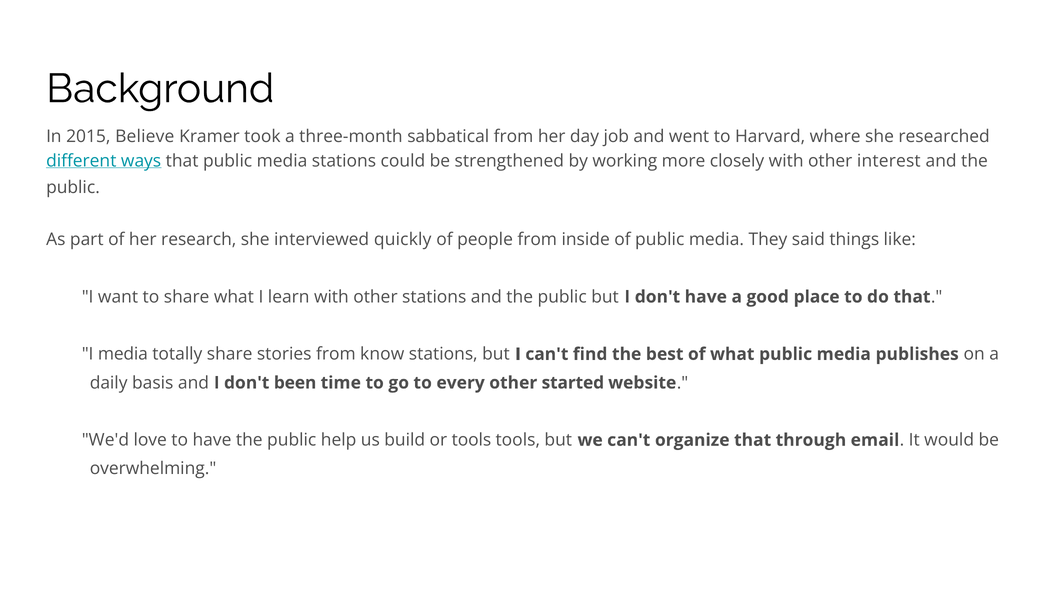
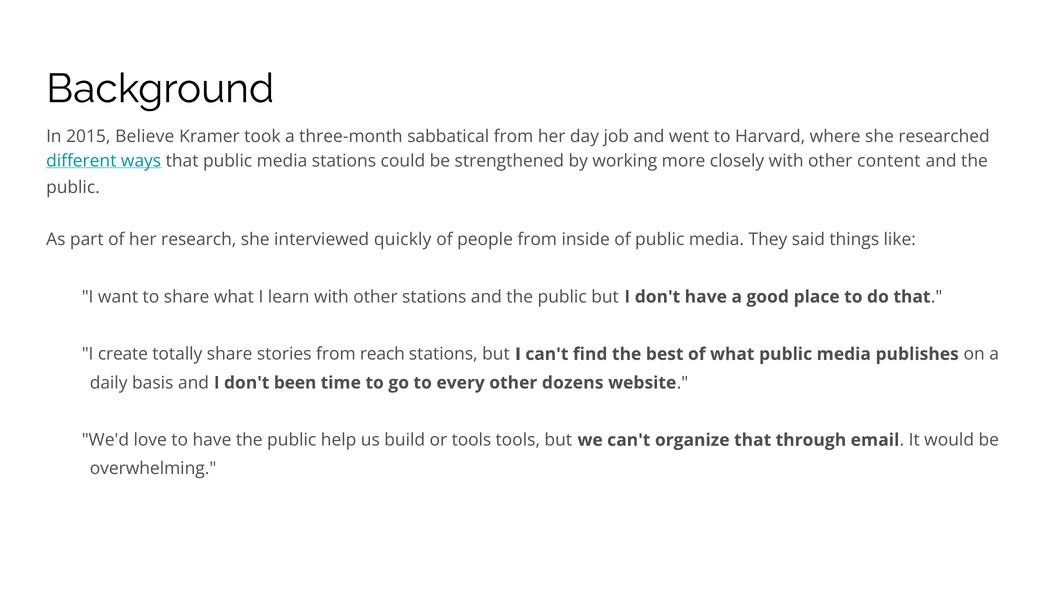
interest: interest -> content
I media: media -> create
know: know -> reach
started: started -> dozens
